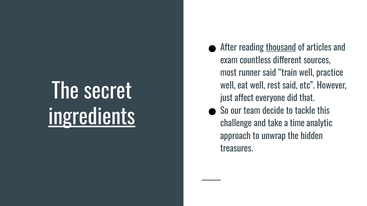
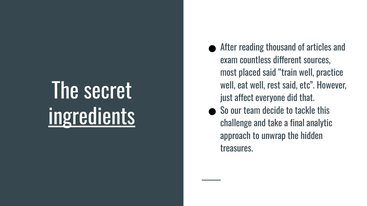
thousand underline: present -> none
runner: runner -> placed
time: time -> final
